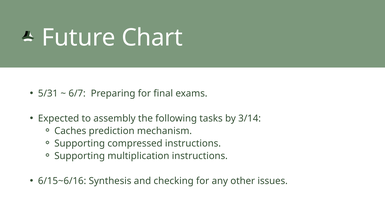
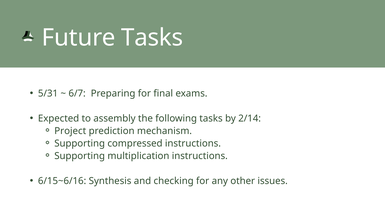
Future Chart: Chart -> Tasks
3/14: 3/14 -> 2/14
Caches: Caches -> Project
